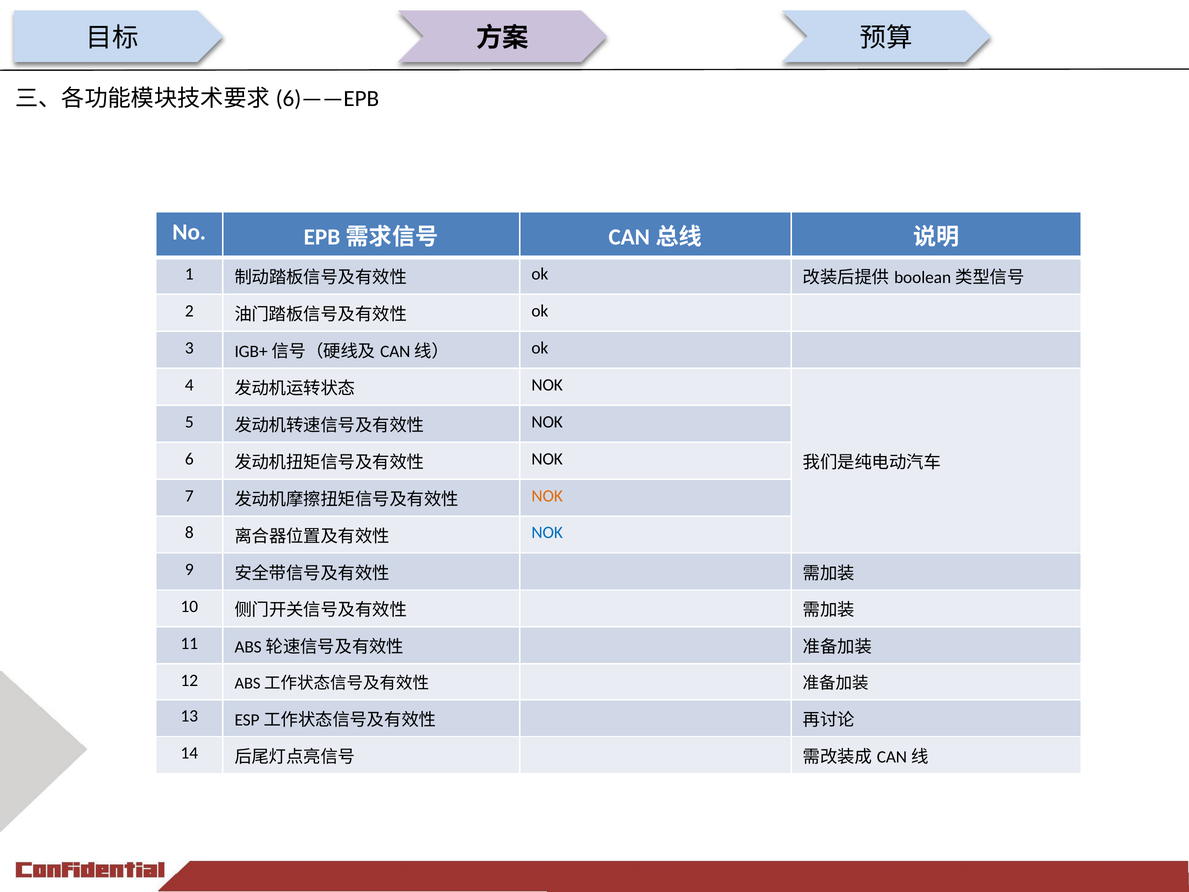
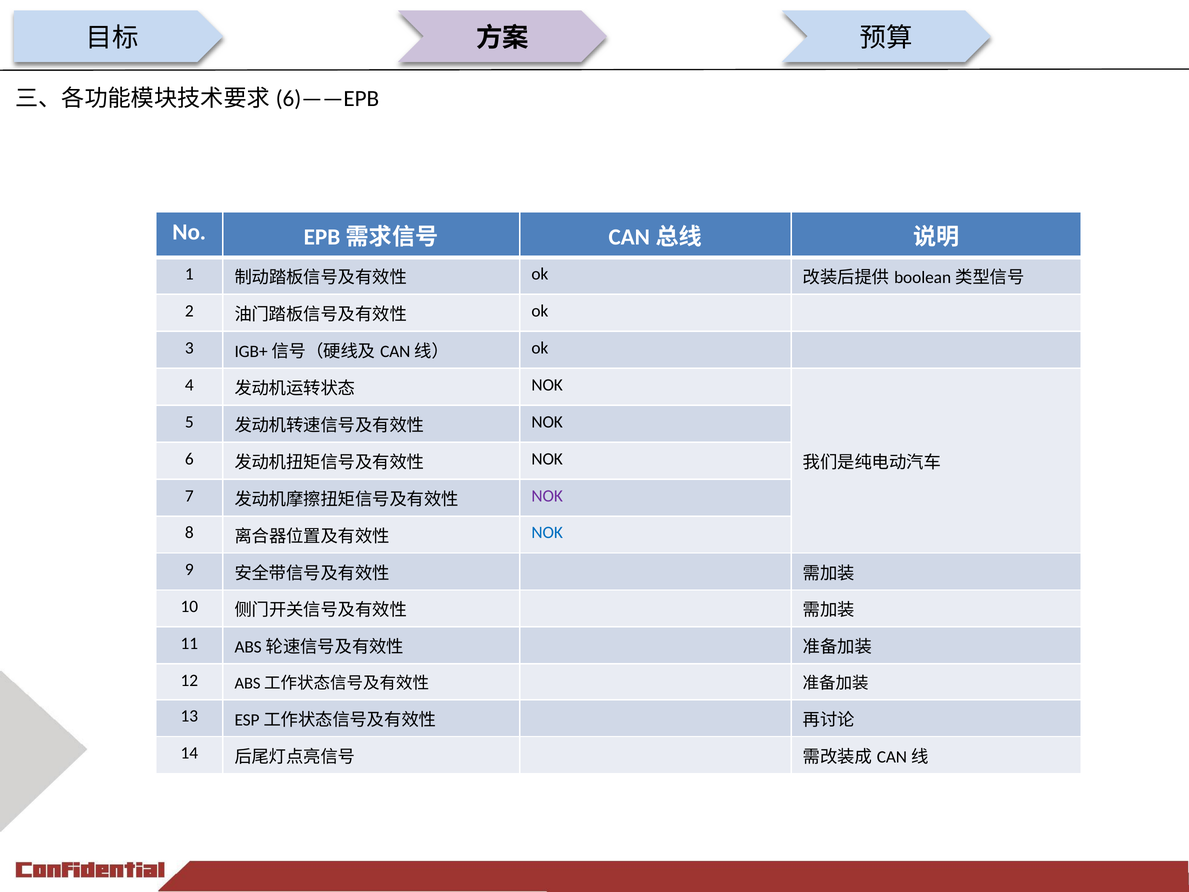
NOK at (547, 496) colour: orange -> purple
